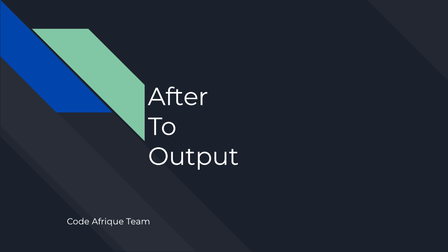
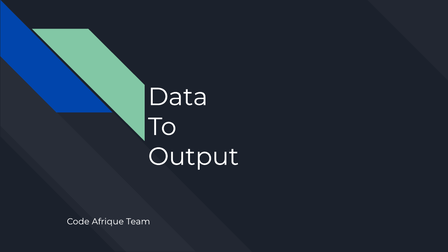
After: After -> Data
